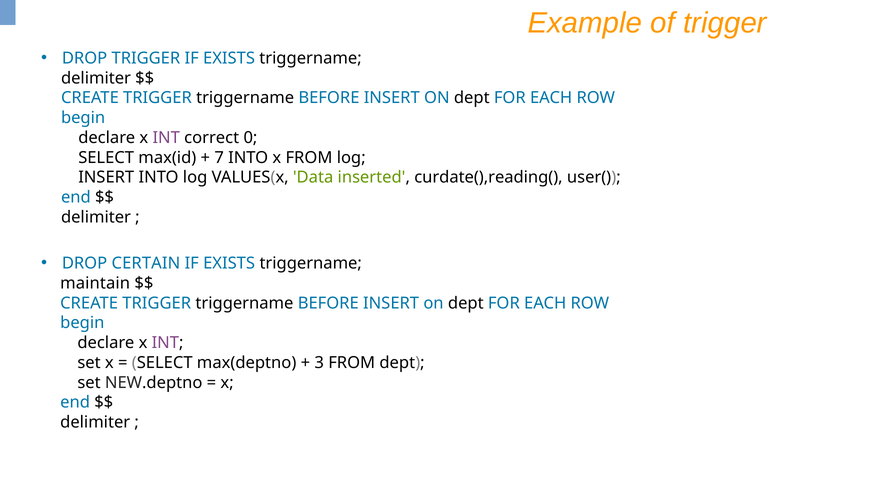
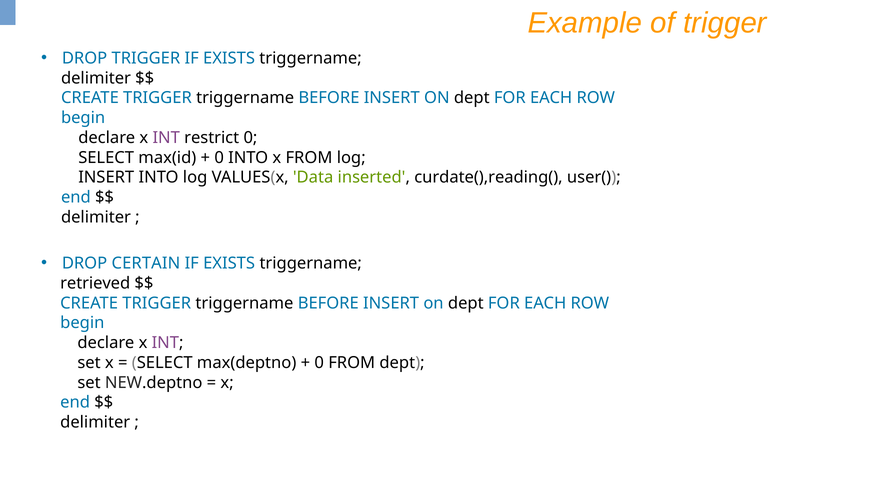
correct: correct -> restrict
7 at (219, 158): 7 -> 0
maintain: maintain -> retrieved
3 at (319, 363): 3 -> 0
